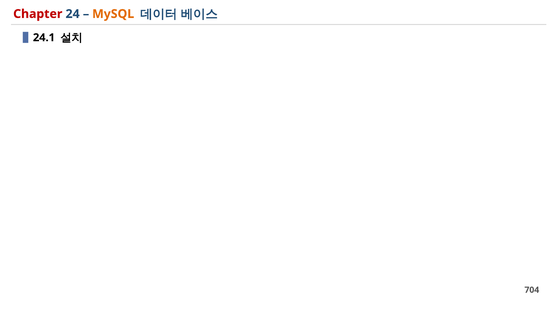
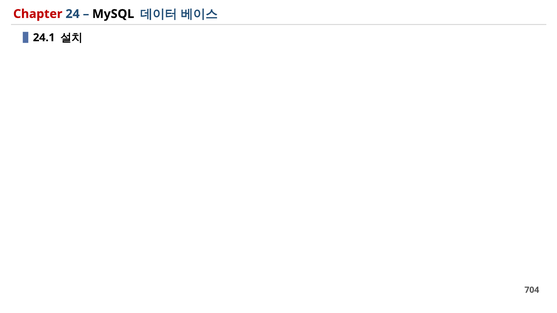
MySQL colour: orange -> black
